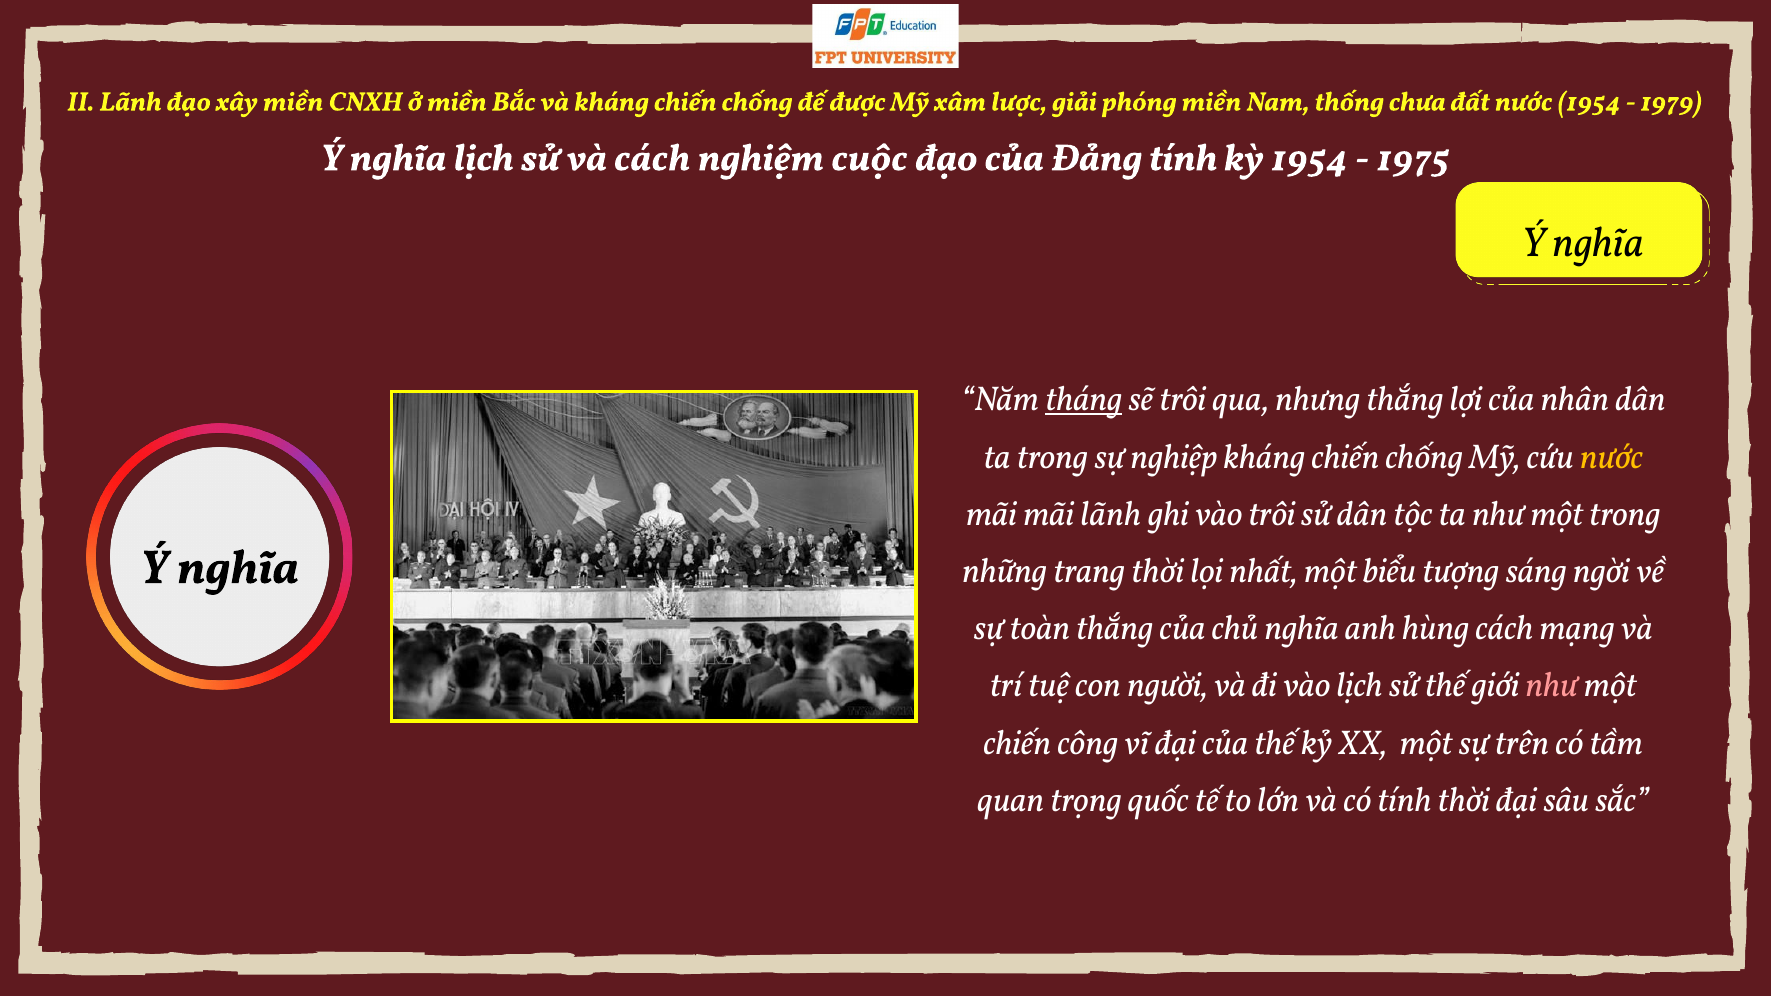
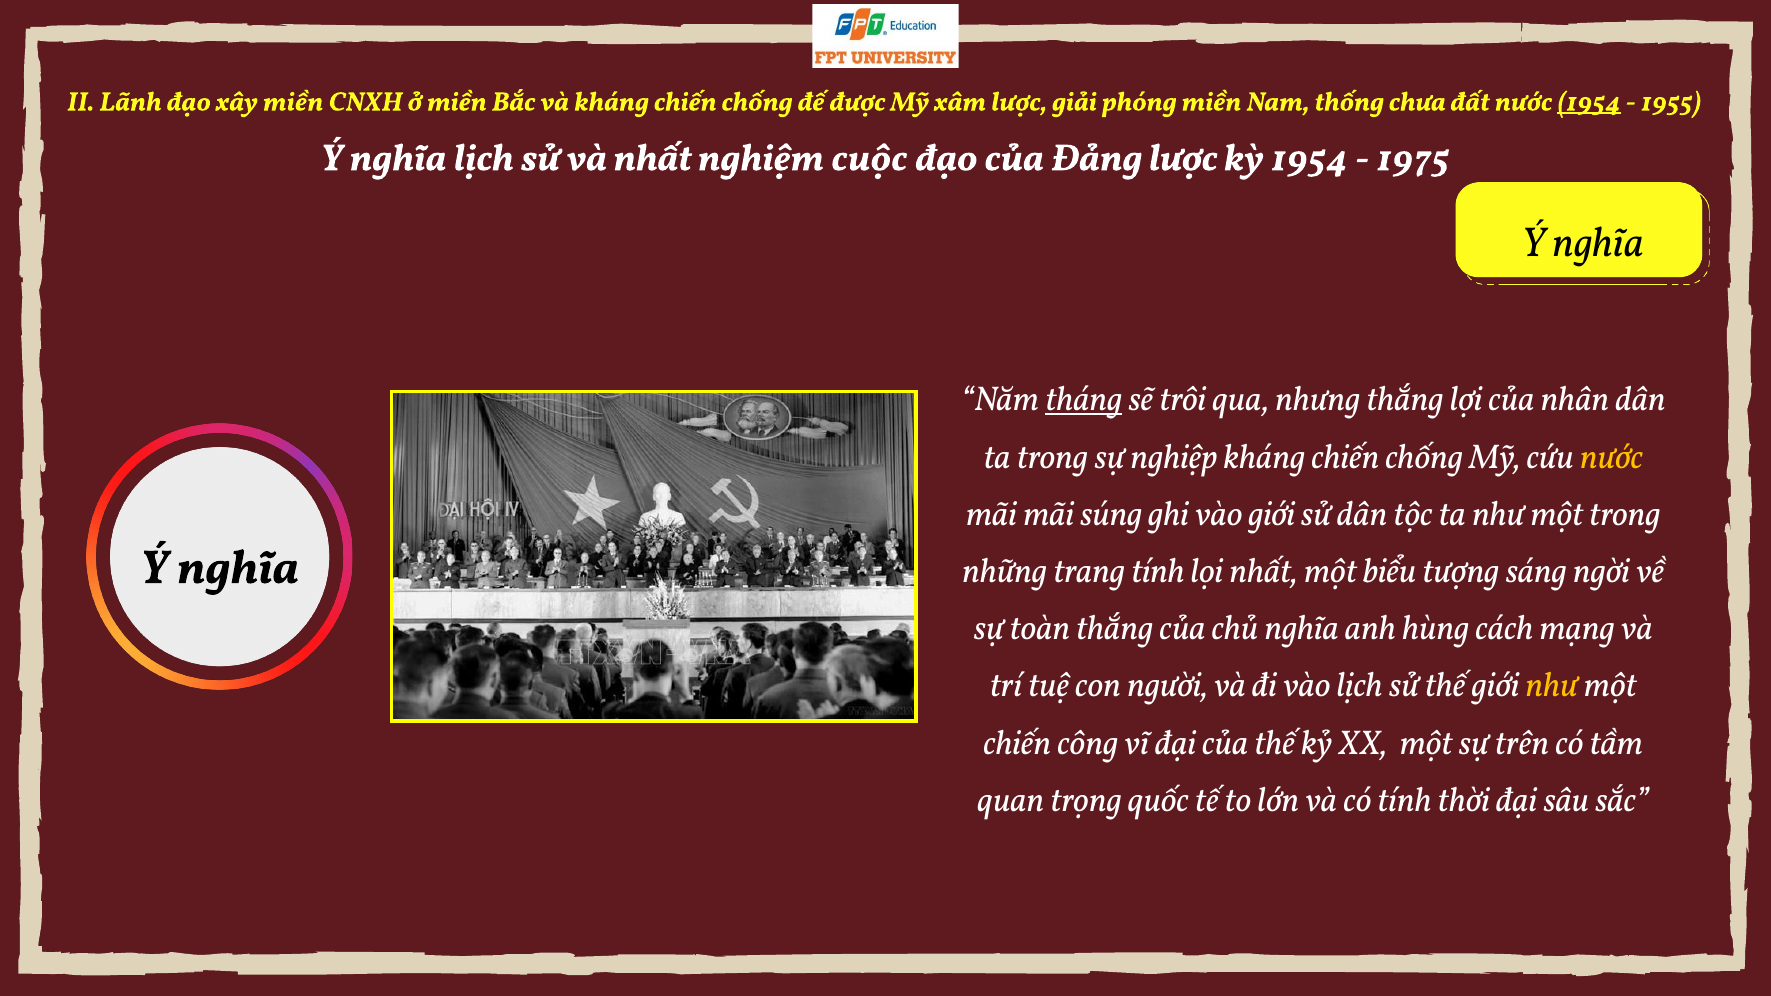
1954 at (1589, 102) underline: none -> present
1979: 1979 -> 1955
và cách: cách -> nhất
Đảng tính: tính -> lược
mãi lãnh: lãnh -> súng
vào trôi: trôi -> giới
trang thời: thời -> tính
như at (1552, 686) colour: pink -> yellow
